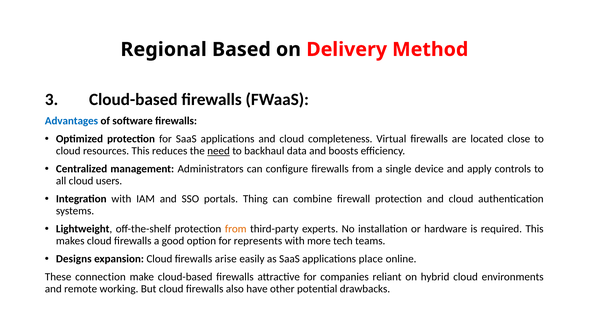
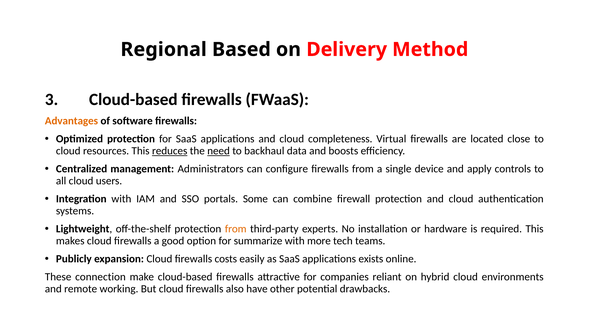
Advantages colour: blue -> orange
reduces underline: none -> present
Thing: Thing -> Some
represents: represents -> summarize
Designs: Designs -> Publicly
arise: arise -> costs
place: place -> exists
